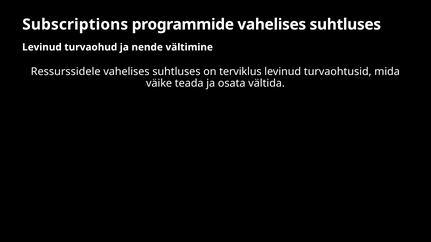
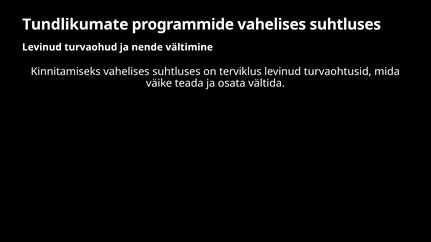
Subscriptions: Subscriptions -> Tundlikumate
Ressurssidele: Ressurssidele -> Kinnitamiseks
